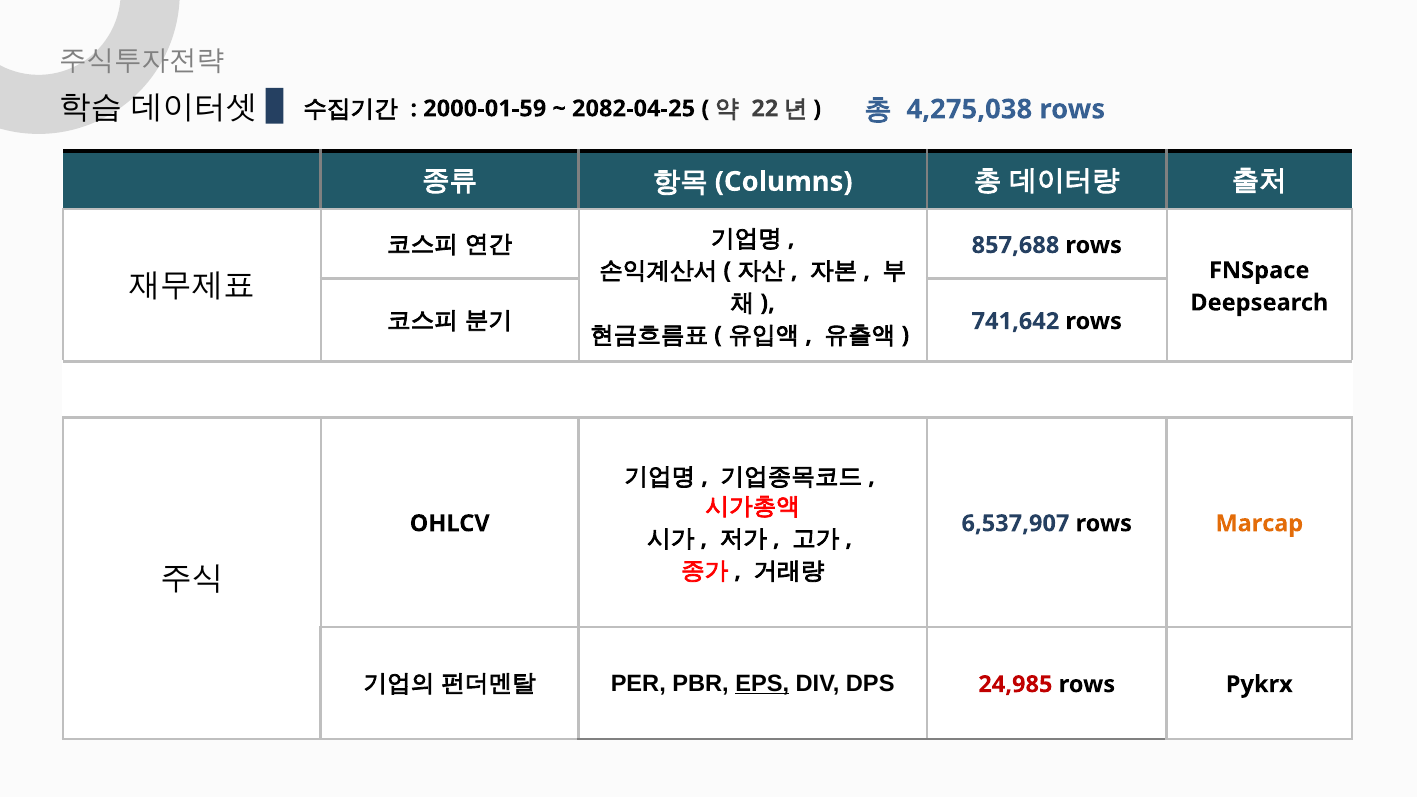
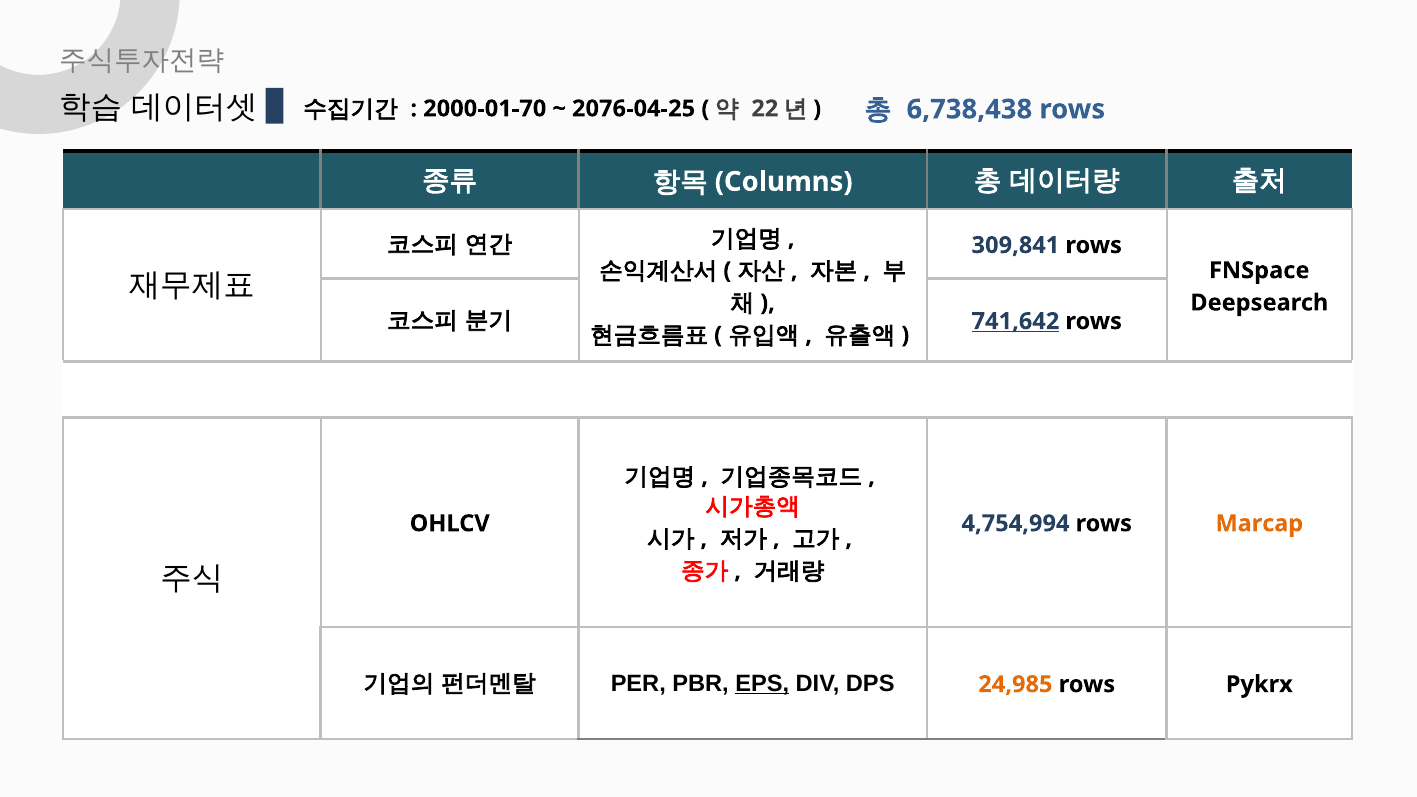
2000-01-59: 2000-01-59 -> 2000-01-70
2082-04-25: 2082-04-25 -> 2076-04-25
4,275,038: 4,275,038 -> 6,738,438
857,688: 857,688 -> 309,841
741,642 underline: none -> present
6,537,907: 6,537,907 -> 4,754,994
24,985 colour: red -> orange
